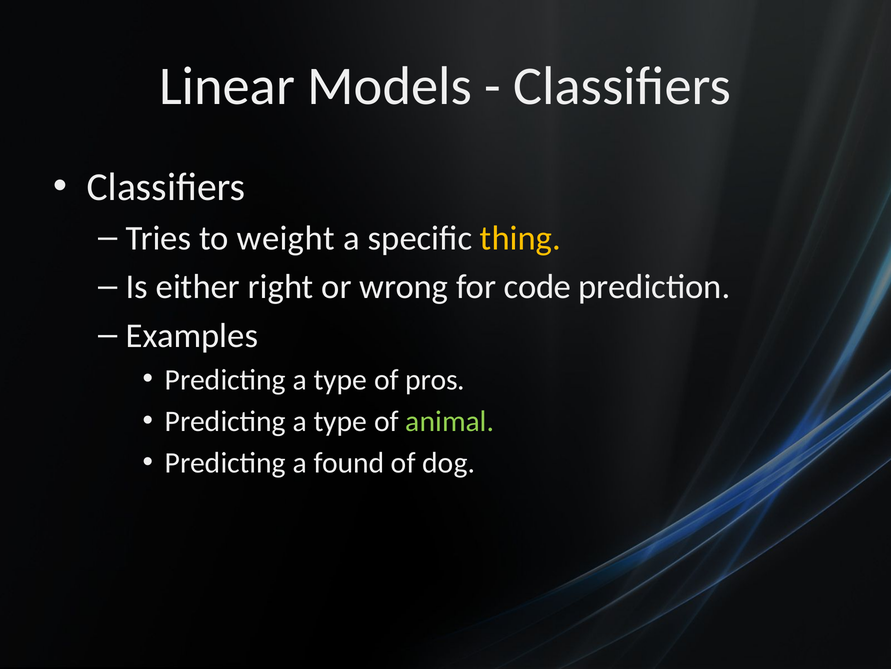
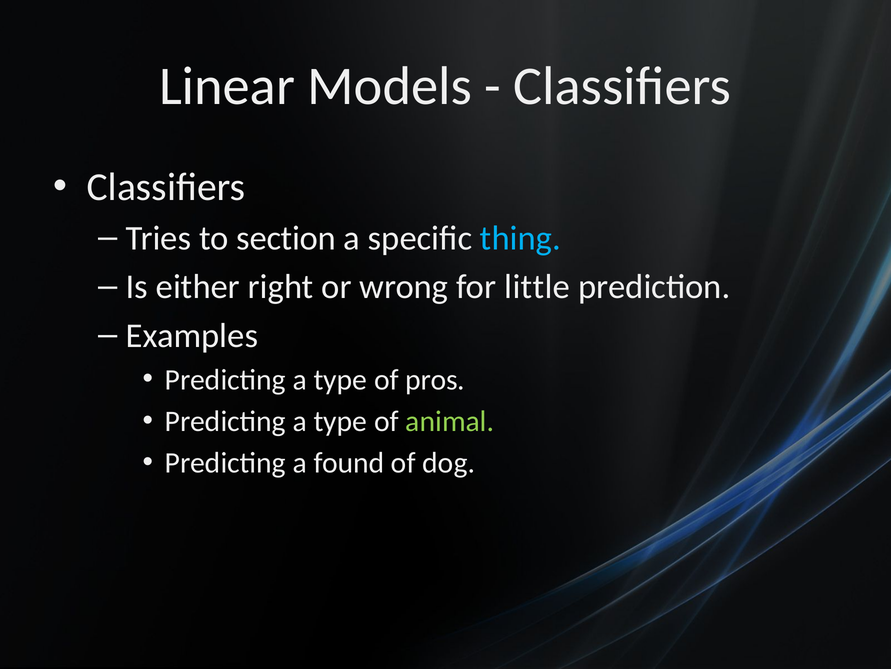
weight: weight -> section
thing colour: yellow -> light blue
code: code -> little
